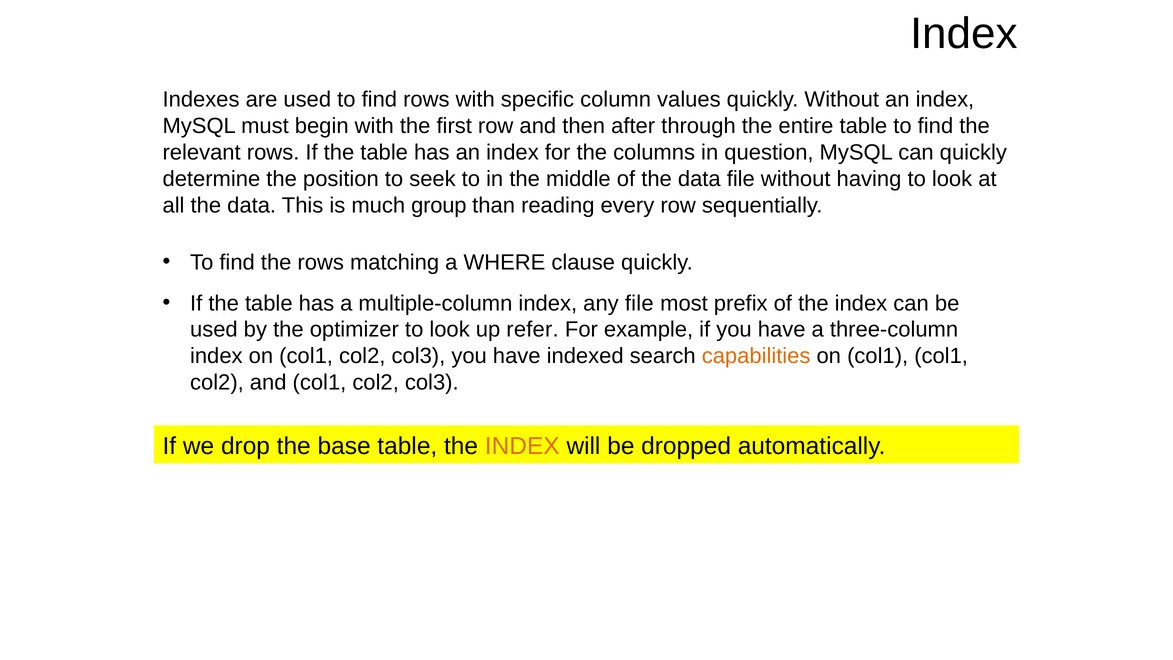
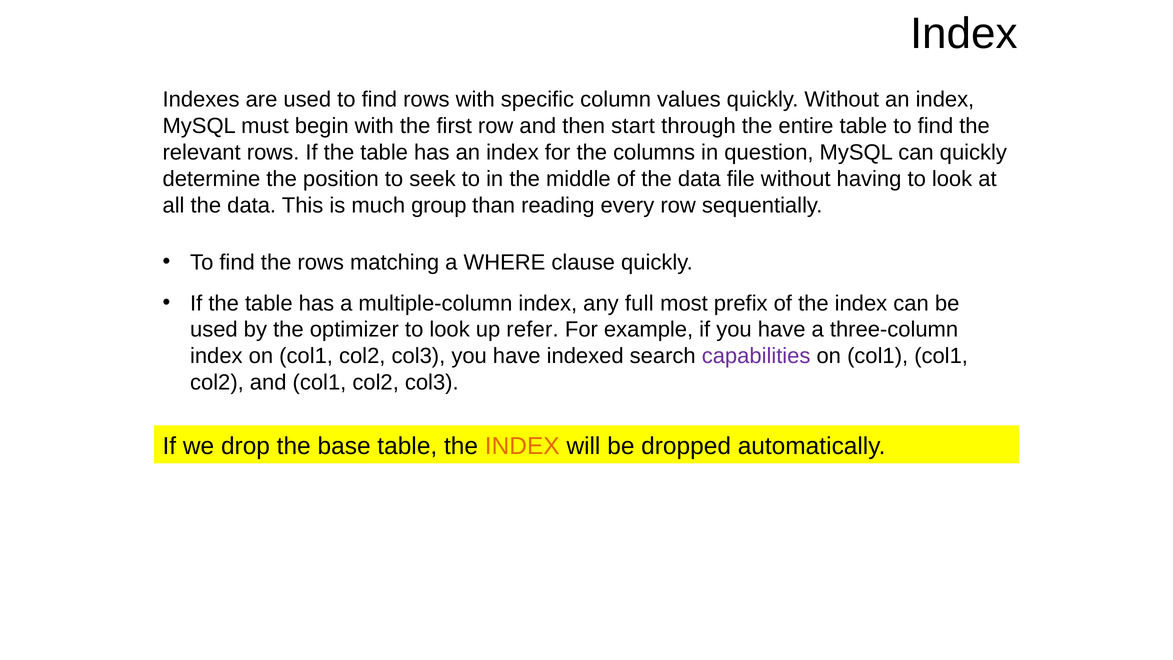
after: after -> start
any file: file -> full
capabilities colour: orange -> purple
